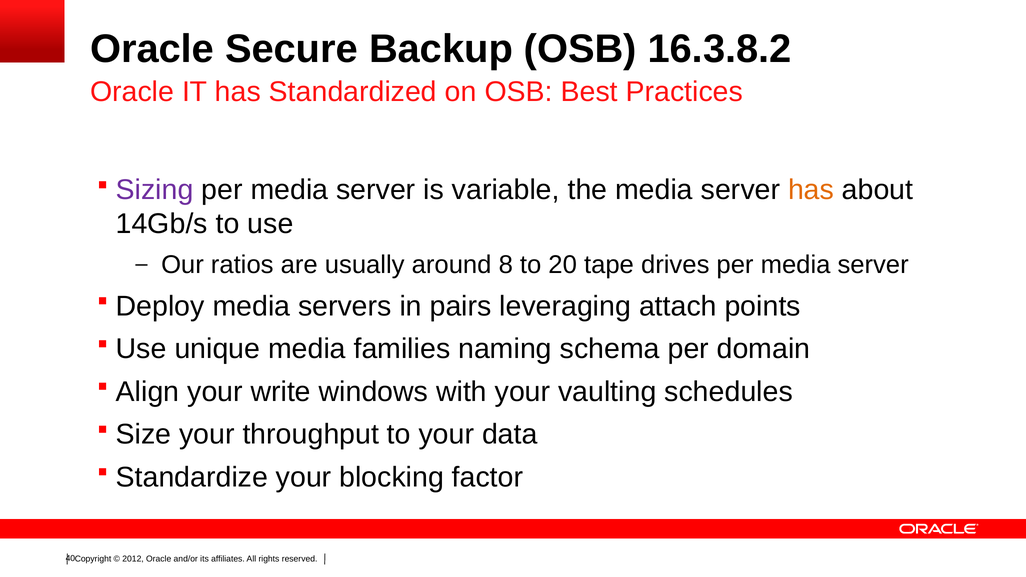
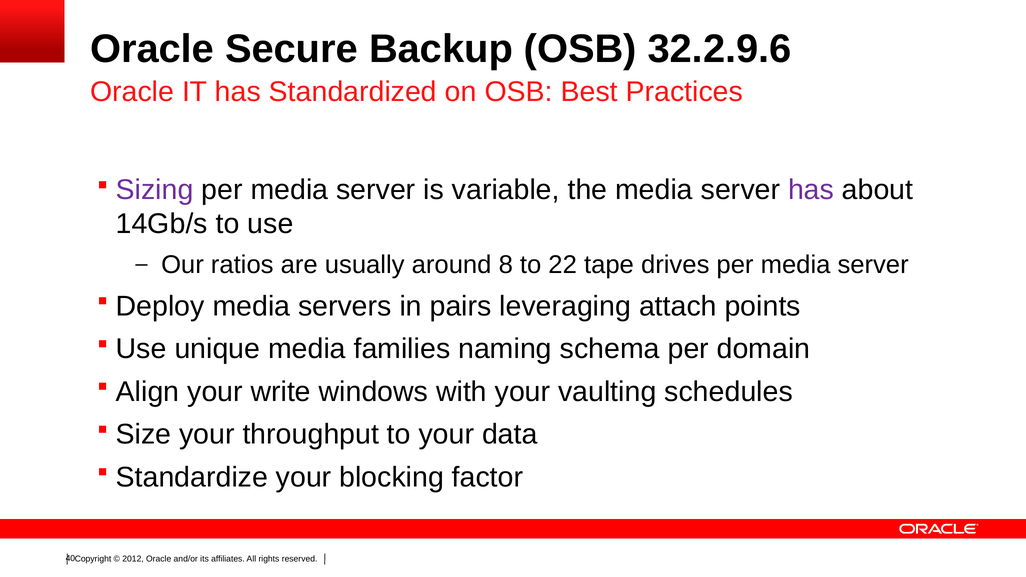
16.3.8.2: 16.3.8.2 -> 32.2.9.6
has at (811, 190) colour: orange -> purple
20: 20 -> 22
